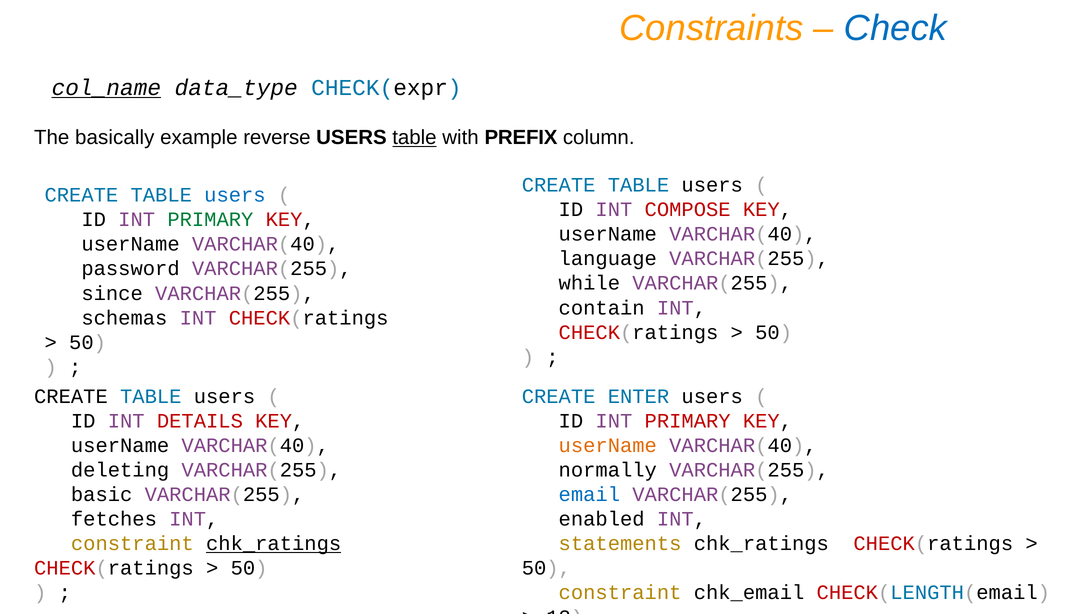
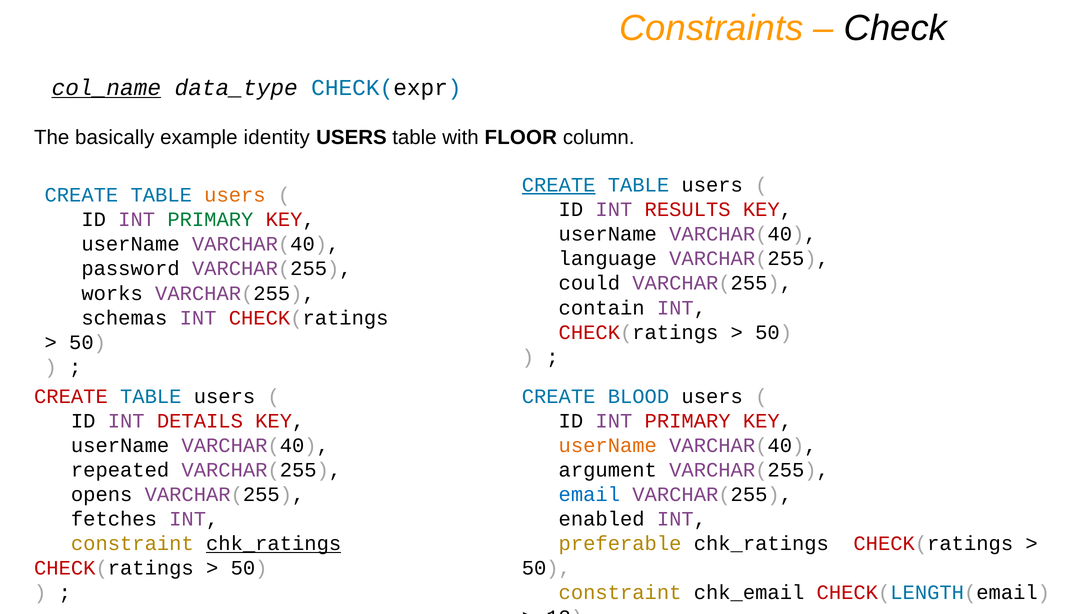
Check colour: blue -> black
reverse: reverse -> identity
table at (414, 138) underline: present -> none
PREFIX: PREFIX -> FLOOR
CREATE at (559, 185) underline: none -> present
users at (235, 195) colour: blue -> orange
COMPOSE: COMPOSE -> RESULTS
while: while -> could
since: since -> works
CREATE at (71, 396) colour: black -> red
ENTER: ENTER -> BLOOD
deleting: deleting -> repeated
normally: normally -> argument
basic: basic -> opens
statements: statements -> preferable
